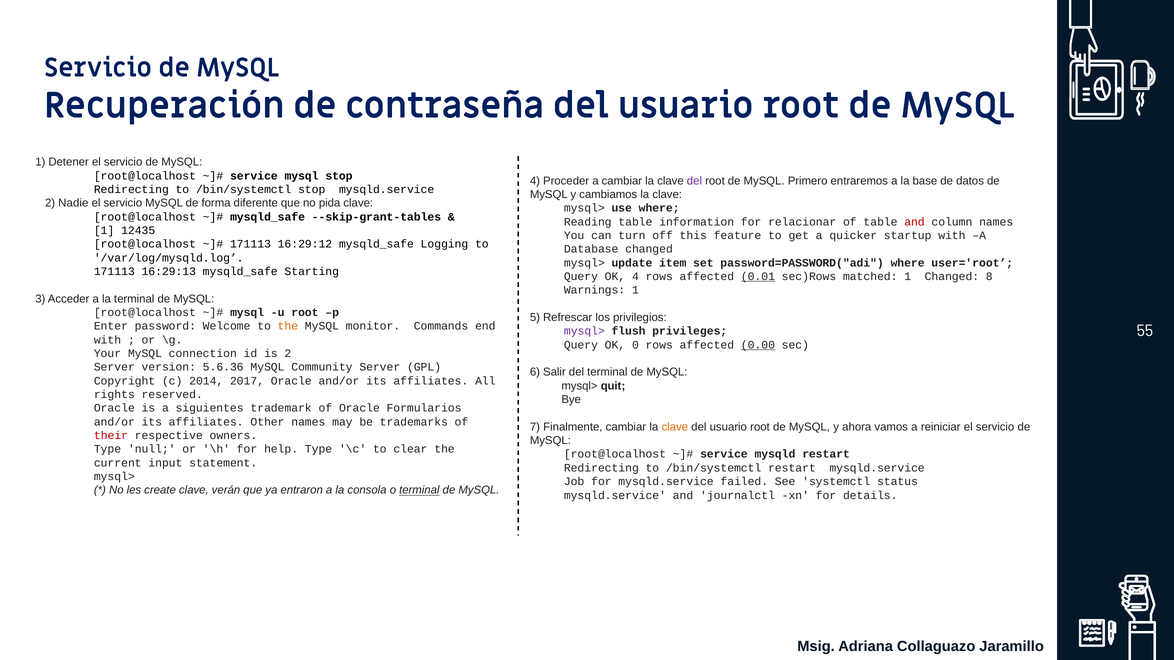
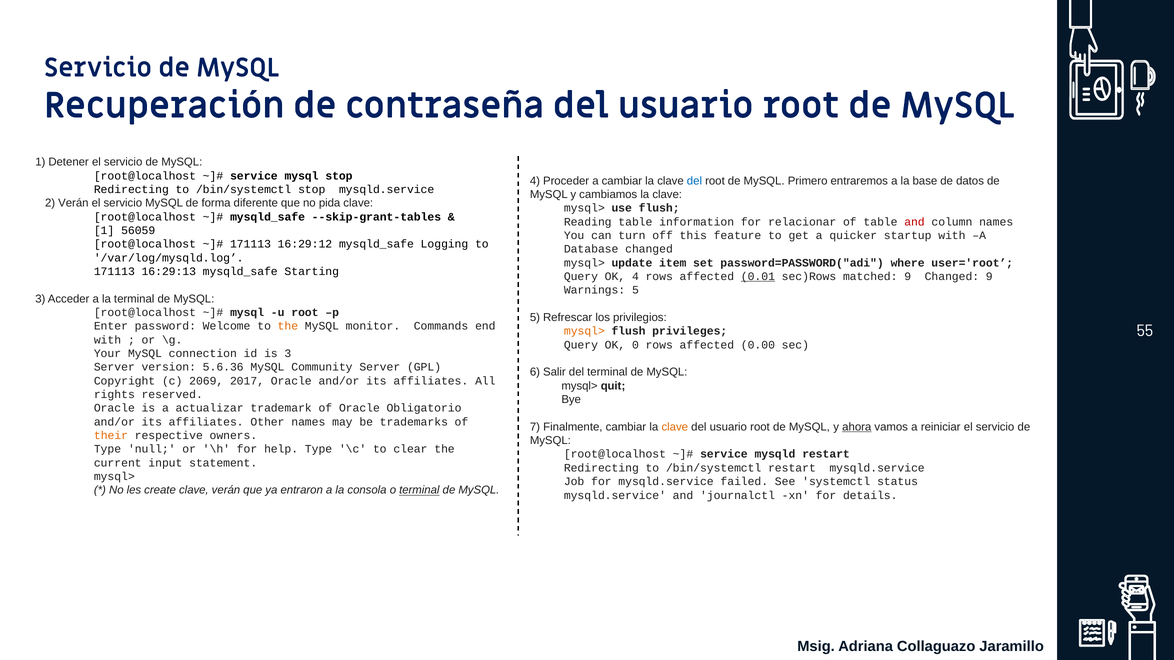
del at (694, 181) colour: purple -> blue
2 Nadie: Nadie -> Verán
use where: where -> flush
12435: 12435 -> 56059
matched 1: 1 -> 9
Changed 8: 8 -> 9
Warnings 1: 1 -> 5
mysql> at (584, 331) colour: purple -> orange
0.00 underline: present -> none
is 2: 2 -> 3
2014: 2014 -> 2069
siguientes: siguientes -> actualizar
Formularios: Formularios -> Obligatorio
ahora underline: none -> present
their colour: red -> orange
